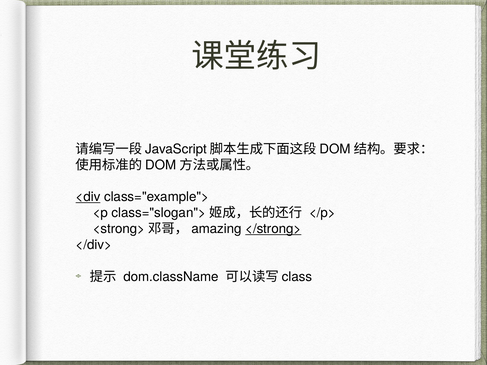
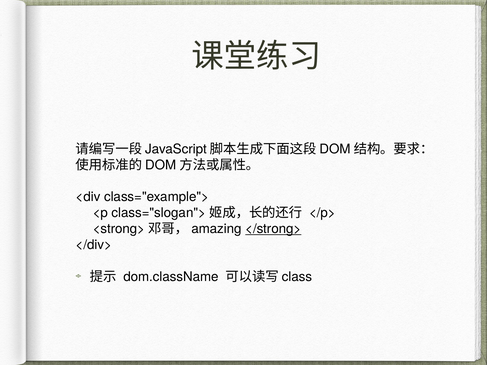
<div underline: present -> none
